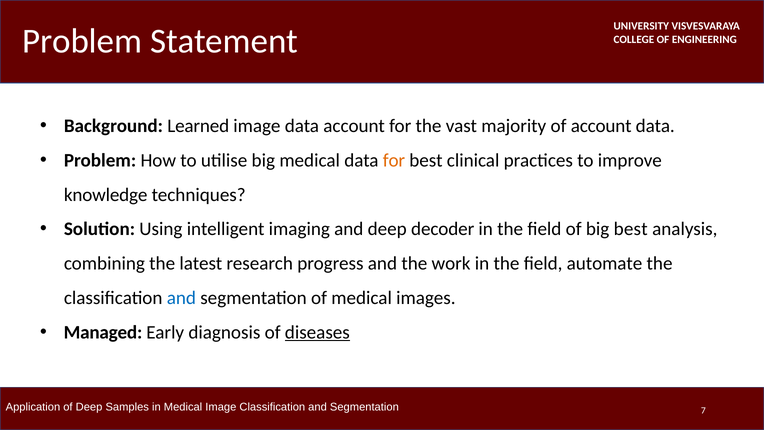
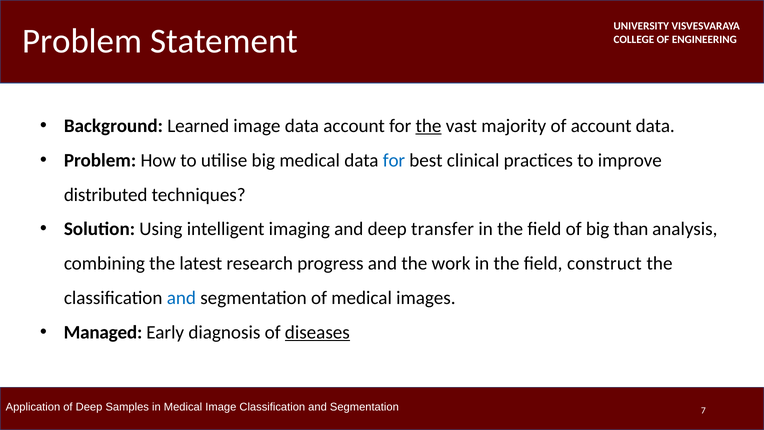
the at (429, 126) underline: none -> present
for at (394, 160) colour: orange -> blue
knowledge: knowledge -> distributed
decoder: decoder -> transfer
big best: best -> than
automate: automate -> construct
